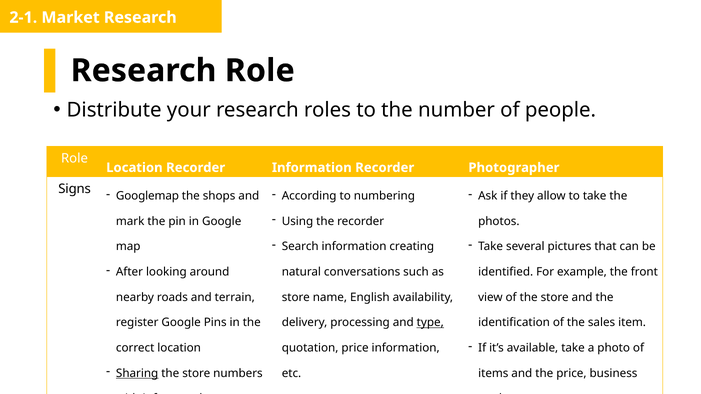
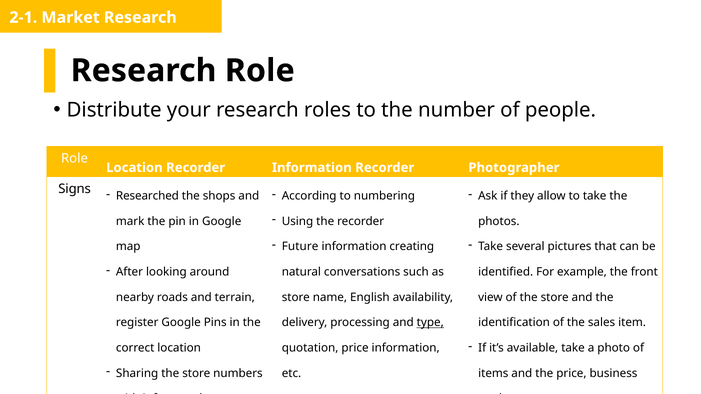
Googlemap: Googlemap -> Researched
Search: Search -> Future
Sharing underline: present -> none
